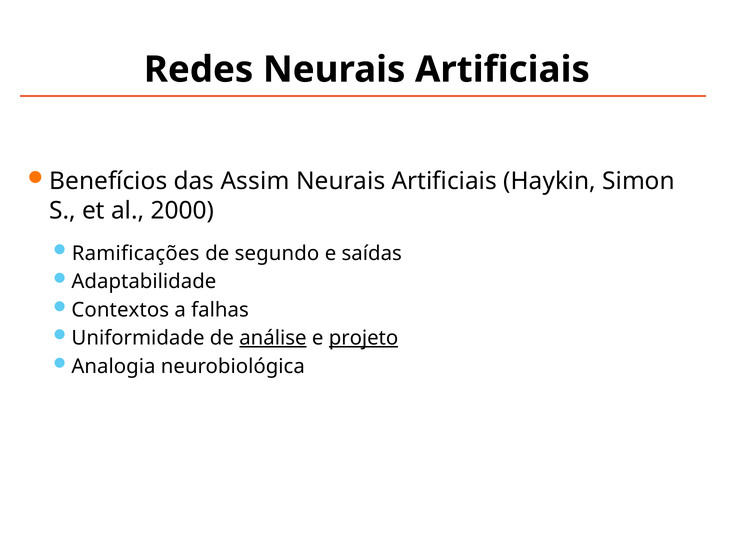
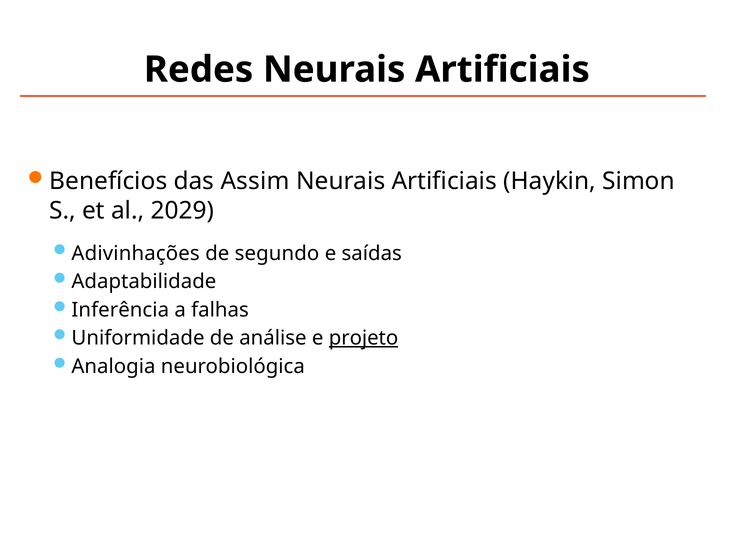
2000: 2000 -> 2029
Ramificações: Ramificações -> Adivinhações
Contextos: Contextos -> Inferência
análise underline: present -> none
